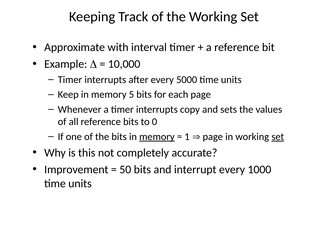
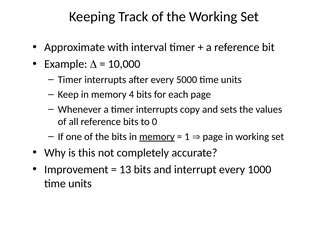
5: 5 -> 4
set at (278, 136) underline: present -> none
50: 50 -> 13
